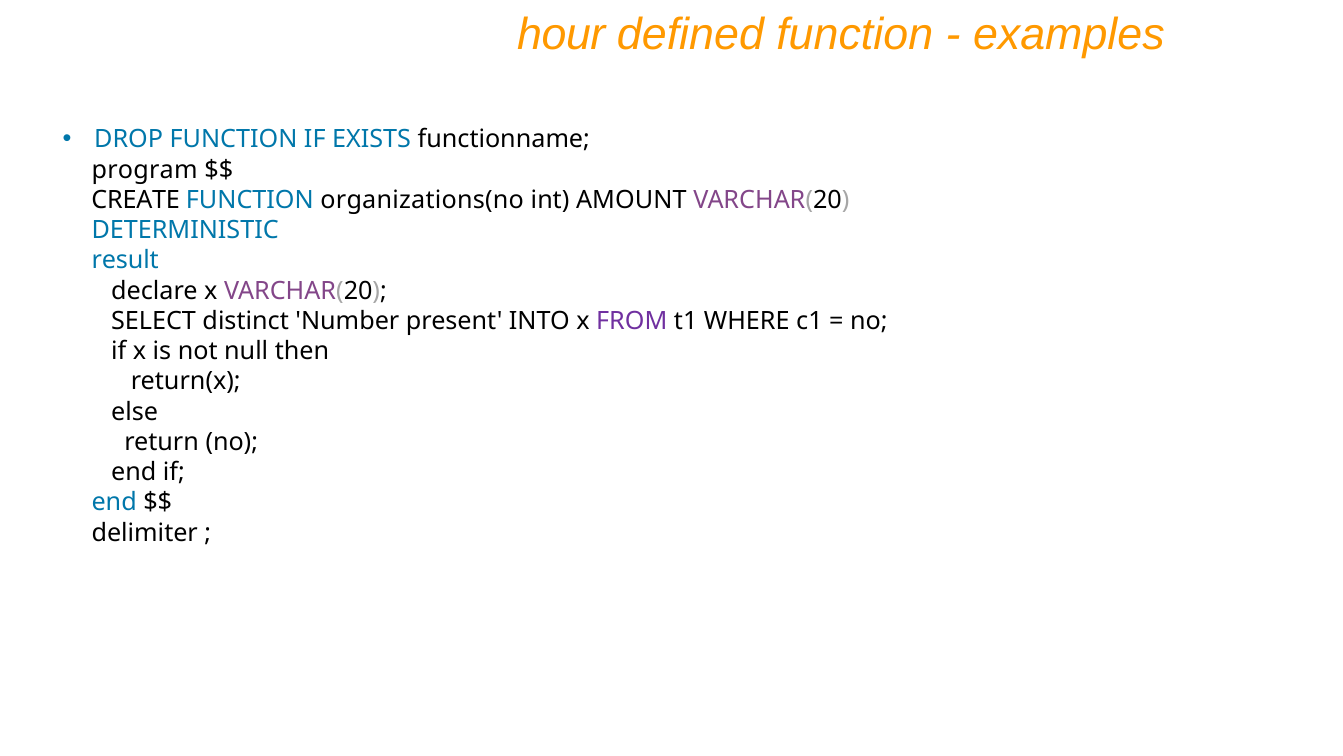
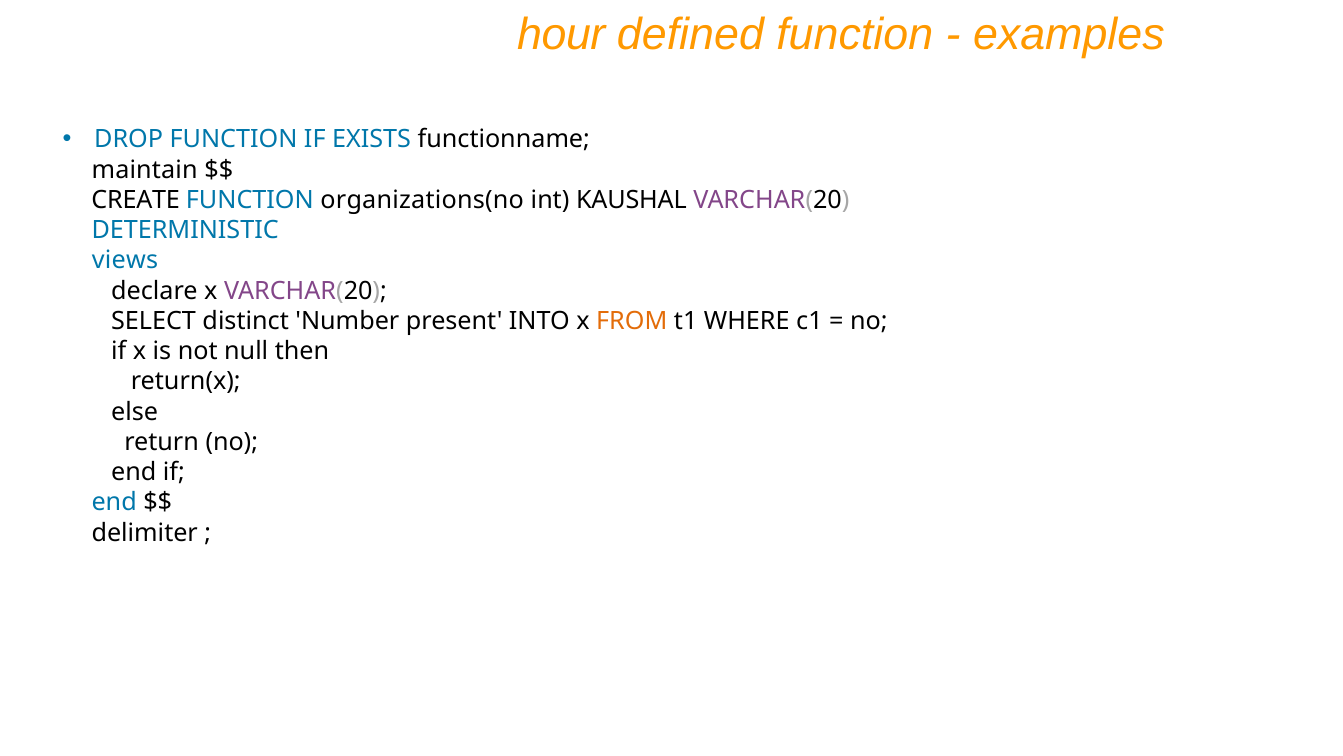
program: program -> maintain
AMOUNT: AMOUNT -> KAUSHAL
result: result -> views
FROM colour: purple -> orange
